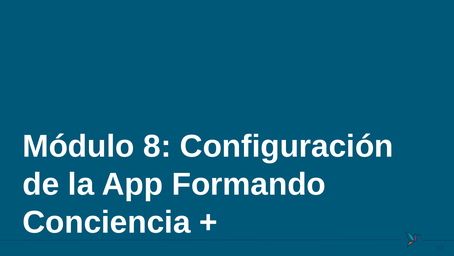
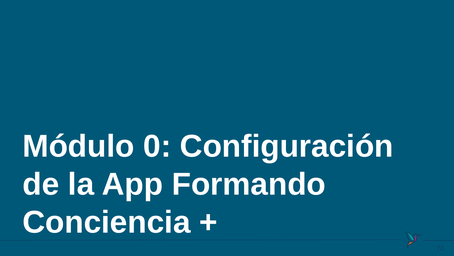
8: 8 -> 0
